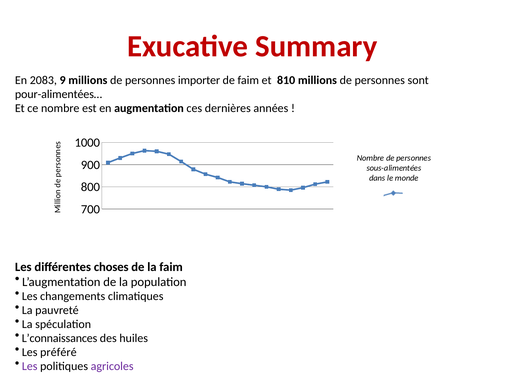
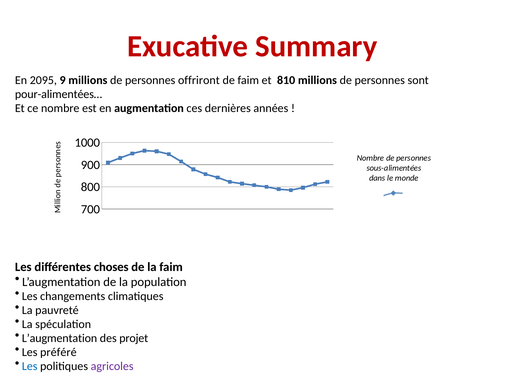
2083: 2083 -> 2095
importer: importer -> offriront
L’connaissances at (60, 338): L’connaissances -> L’augmentation
huiles: huiles -> projet
Les at (30, 366) colour: purple -> blue
